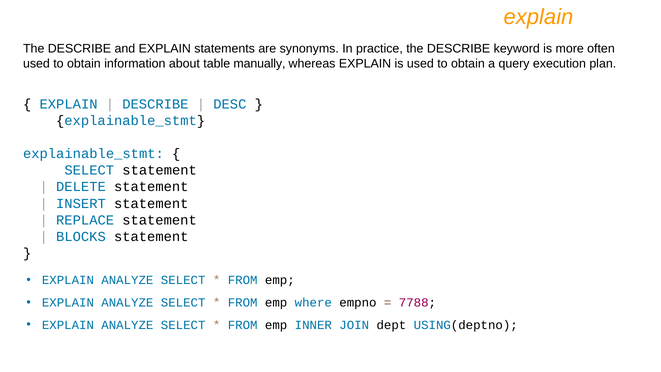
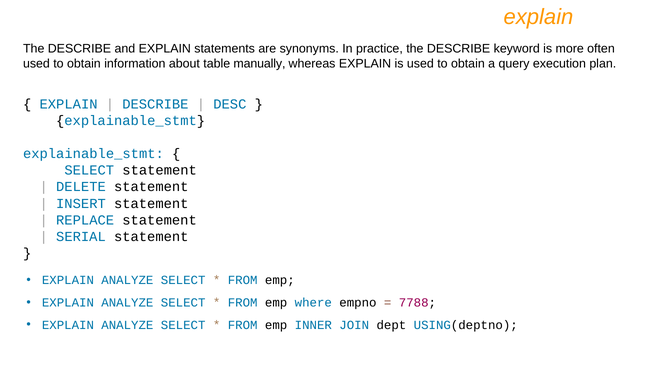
BLOCKS: BLOCKS -> SERIAL
